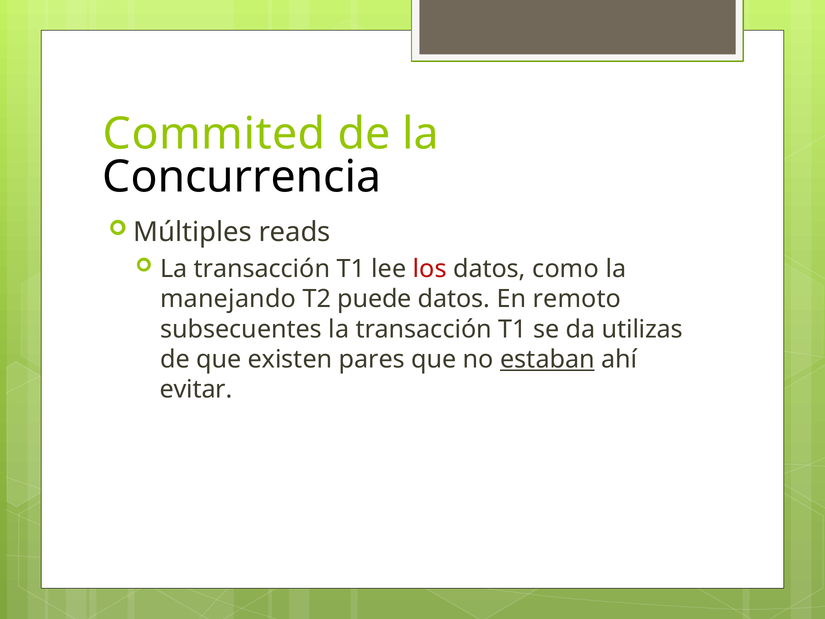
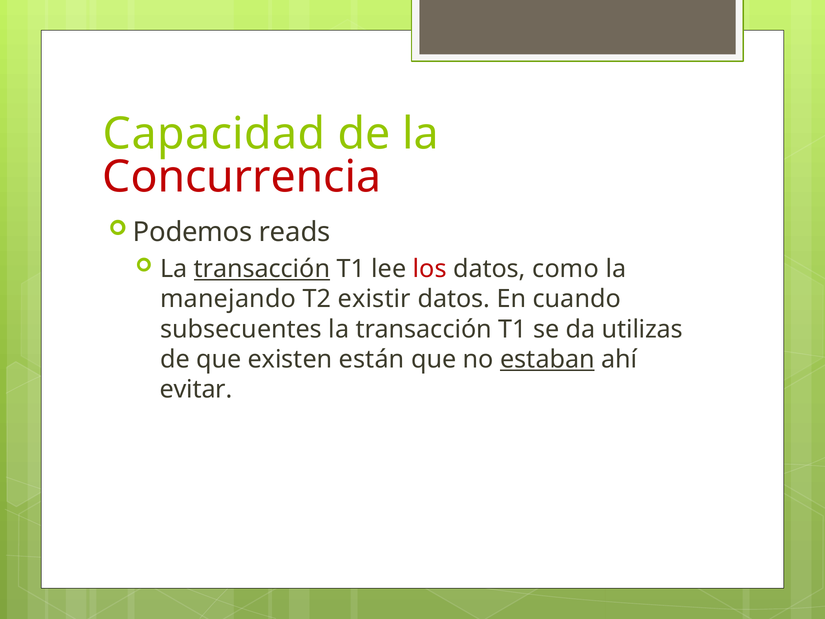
Commited: Commited -> Capacidad
Concurrencia colour: black -> red
Múltiples: Múltiples -> Podemos
transacción at (262, 269) underline: none -> present
puede: puede -> existir
remoto: remoto -> cuando
pares: pares -> están
